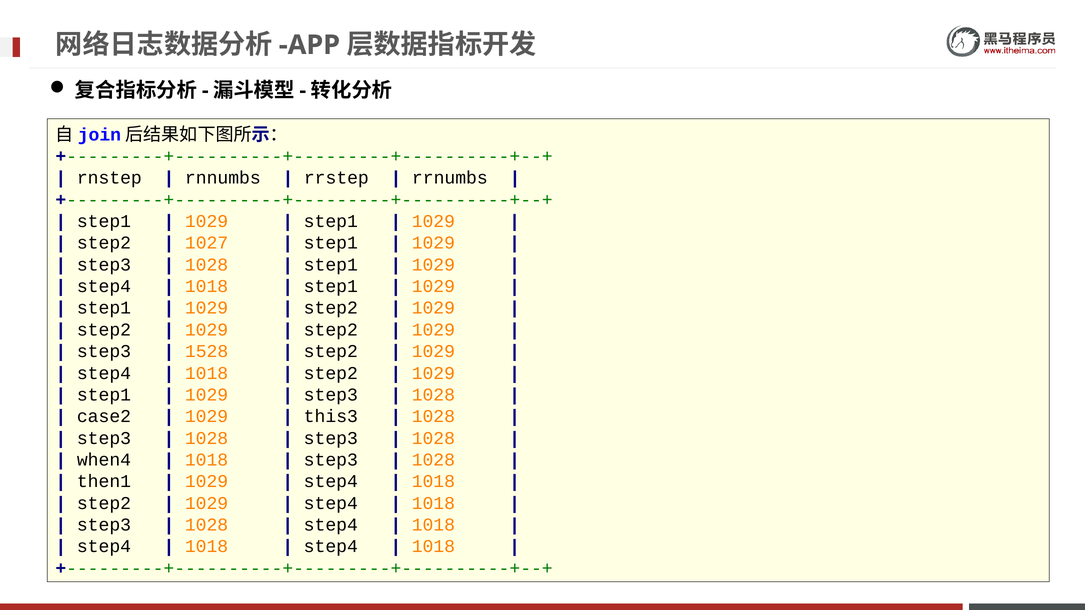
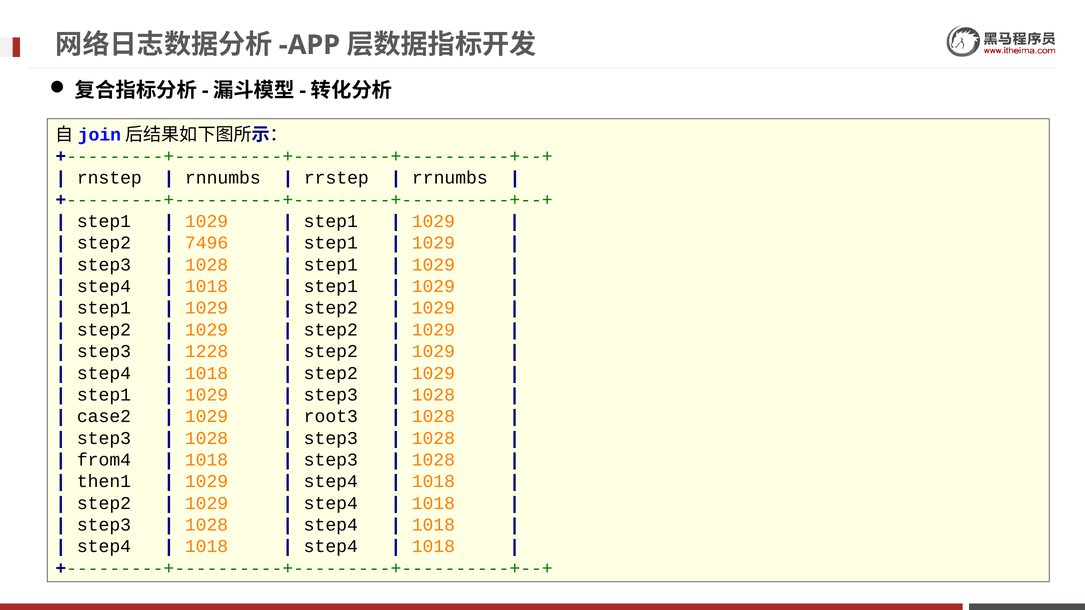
1027: 1027 -> 7496
1528: 1528 -> 1228
this3: this3 -> root3
when4: when4 -> from4
